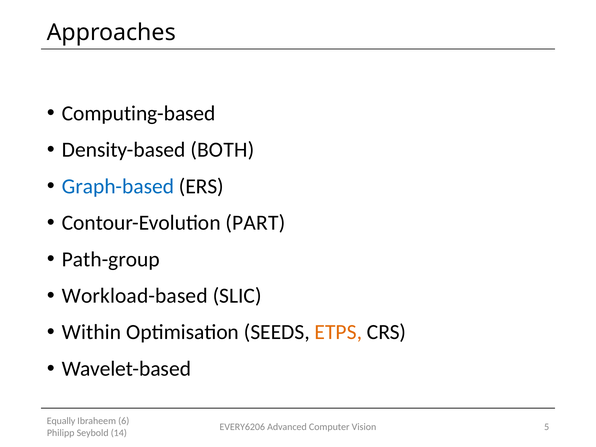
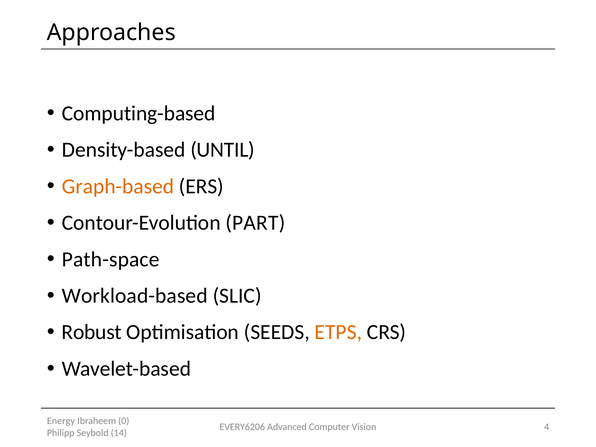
BOTH: BOTH -> UNTIL
Graph-based colour: blue -> orange
Path-group: Path-group -> Path-space
Within: Within -> Robust
Equally: Equally -> Energy
6: 6 -> 0
5: 5 -> 4
